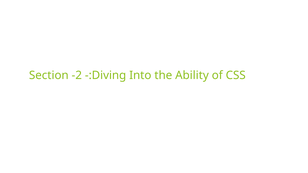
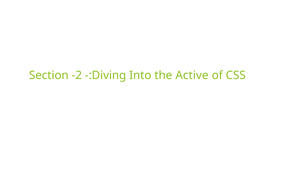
Ability: Ability -> Active
